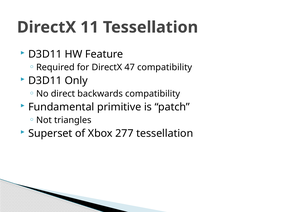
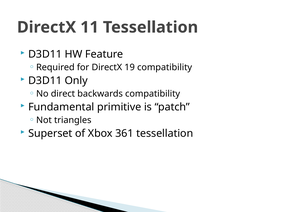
47: 47 -> 19
277: 277 -> 361
